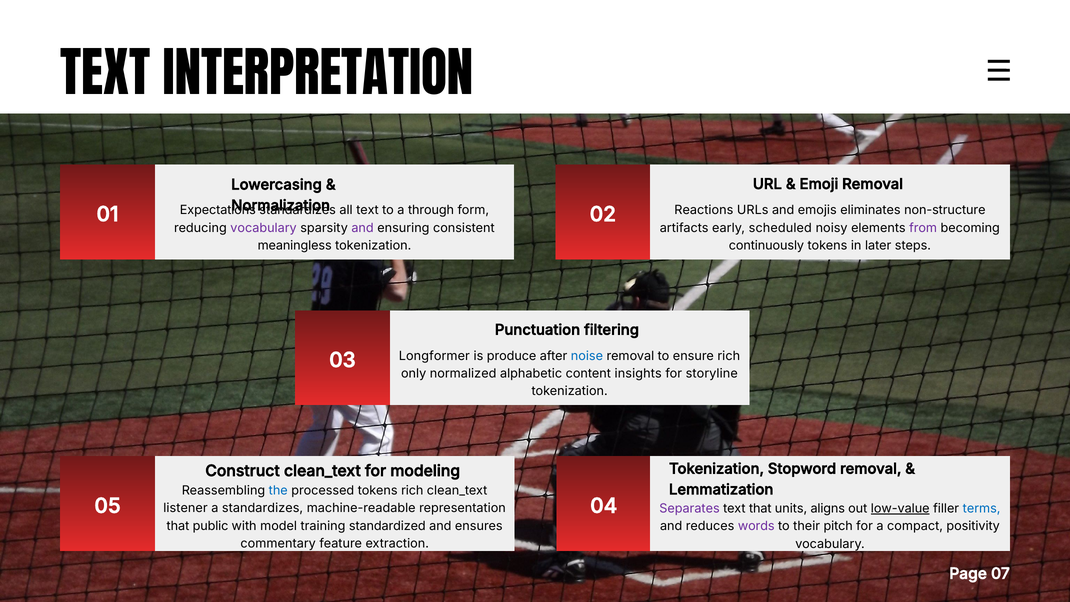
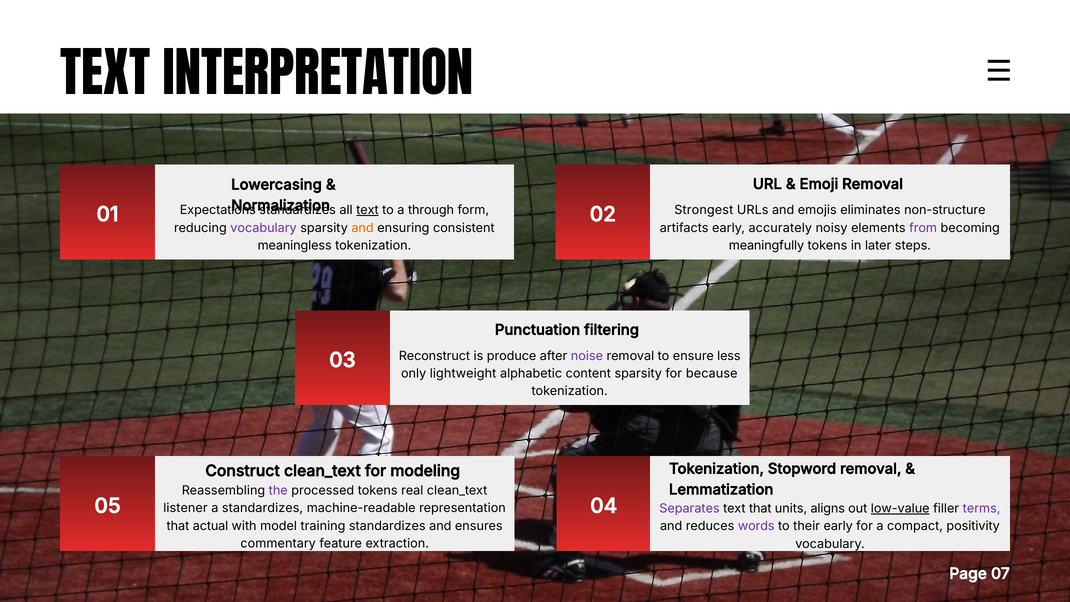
Reactions: Reactions -> Strongest
text at (367, 210) underline: none -> present
scheduled: scheduled -> accurately
and at (363, 228) colour: purple -> orange
continuously: continuously -> meaningfully
Longformer: Longformer -> Reconstruct
noise colour: blue -> purple
ensure rich: rich -> less
normalized: normalized -> lightweight
content insights: insights -> sparsity
storyline: storyline -> because
the colour: blue -> purple
tokens rich: rich -> real
terms colour: blue -> purple
public: public -> actual
training standardized: standardized -> standardizes
their pitch: pitch -> early
